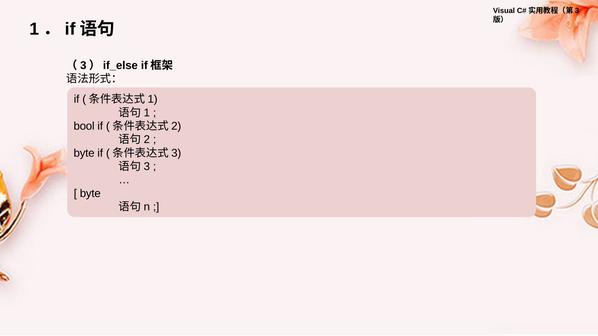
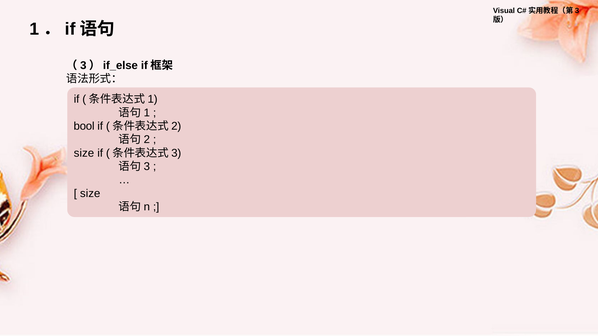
byte at (84, 153): byte -> size
byte at (90, 194): byte -> size
